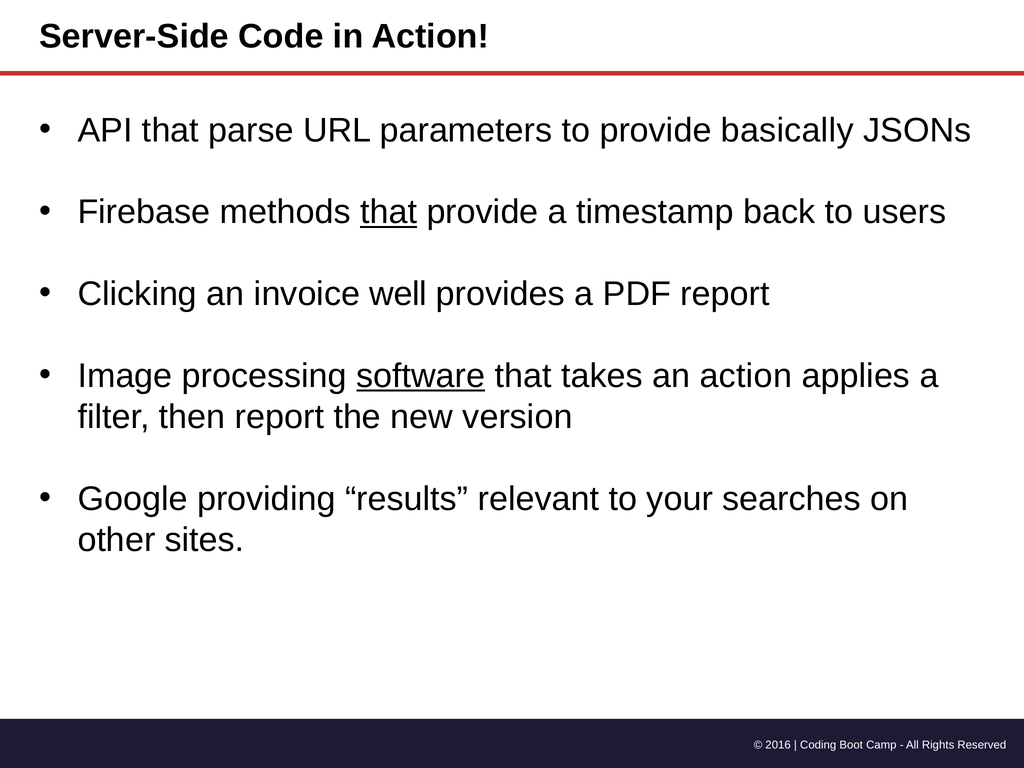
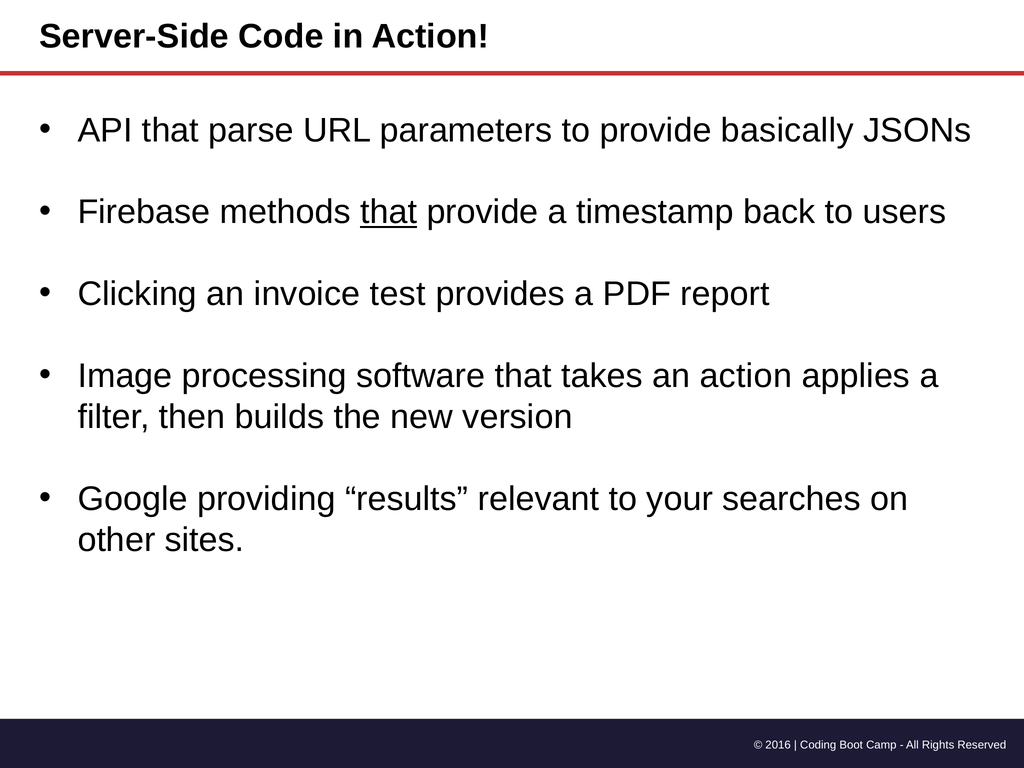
well: well -> test
software underline: present -> none
then report: report -> builds
